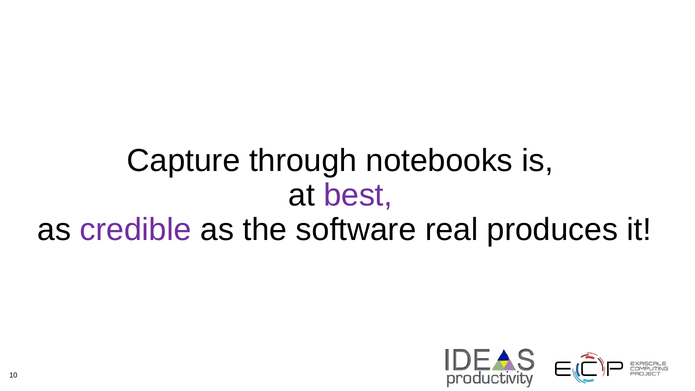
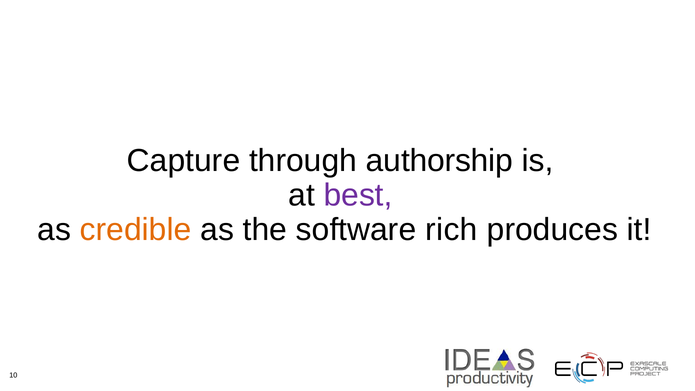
notebooks: notebooks -> authorship
credible colour: purple -> orange
real: real -> rich
